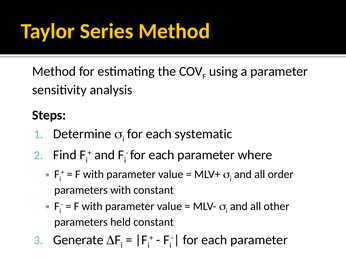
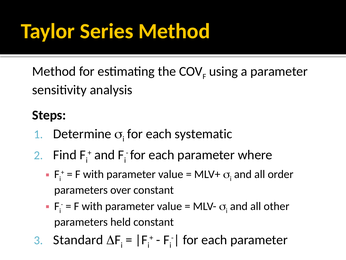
parameters with: with -> over
Generate: Generate -> Standard
